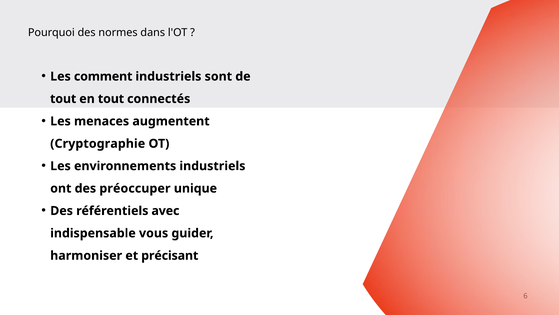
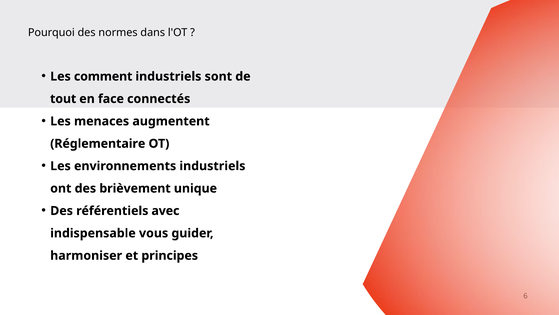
en tout: tout -> face
Cryptographie: Cryptographie -> Réglementaire
préoccuper: préoccuper -> brièvement
précisant: précisant -> principes
